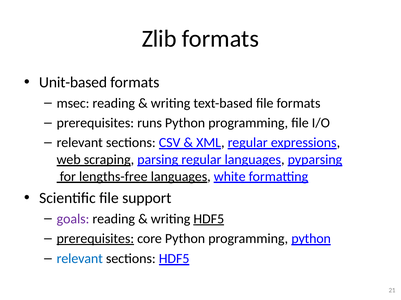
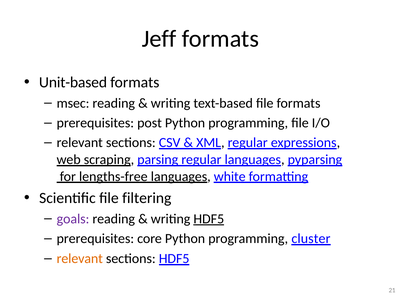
Zlib: Zlib -> Jeff
runs: runs -> post
support: support -> filtering
prerequisites at (95, 239) underline: present -> none
programming python: python -> cluster
relevant at (80, 259) colour: blue -> orange
